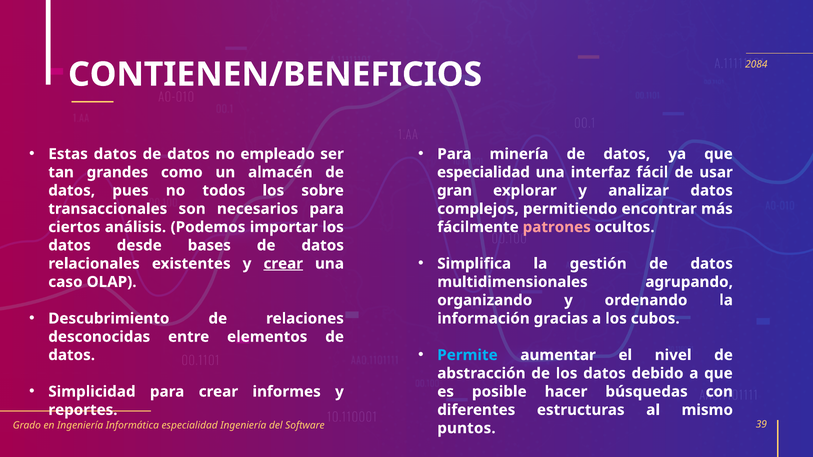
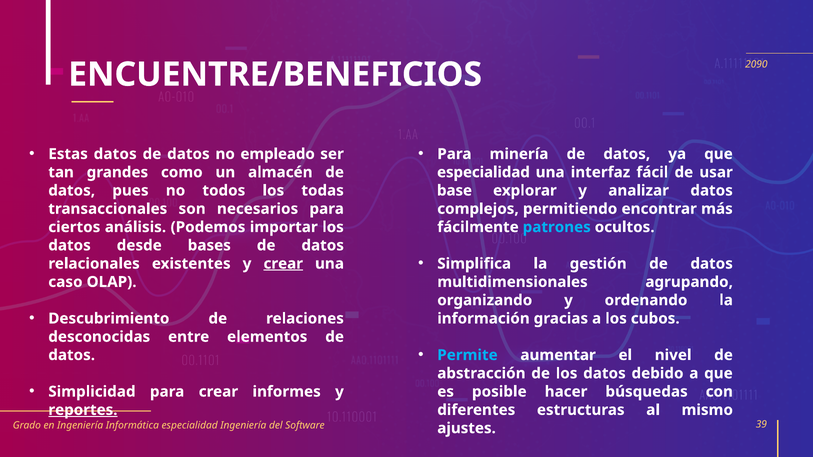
2084: 2084 -> 2090
CONTIENEN/BENEFICIOS: CONTIENEN/BENEFICIOS -> ENCUENTRE/BENEFICIOS
sobre: sobre -> todas
gran: gran -> base
patrones colour: pink -> light blue
reportes underline: none -> present
puntos: puntos -> ajustes
